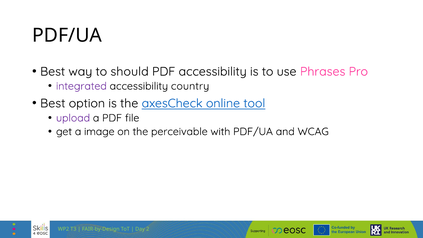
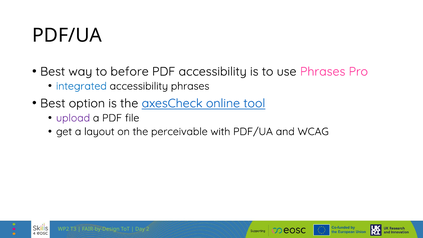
should: should -> before
integrated colour: purple -> blue
accessibility country: country -> phrases
image: image -> layout
